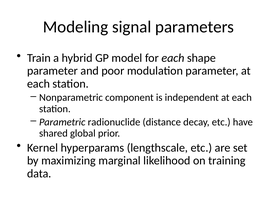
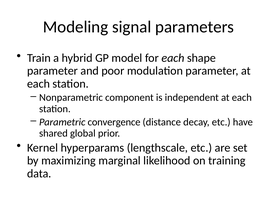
radionuclide: radionuclide -> convergence
